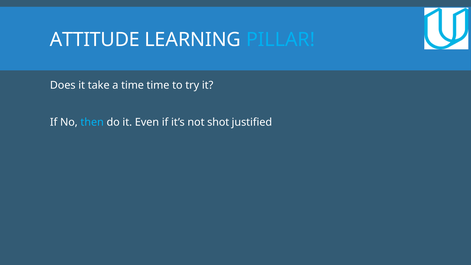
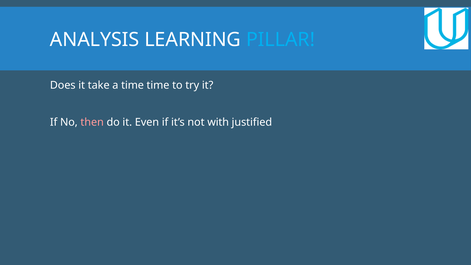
ATTITUDE: ATTITUDE -> ANALYSIS
then colour: light blue -> pink
shot: shot -> with
